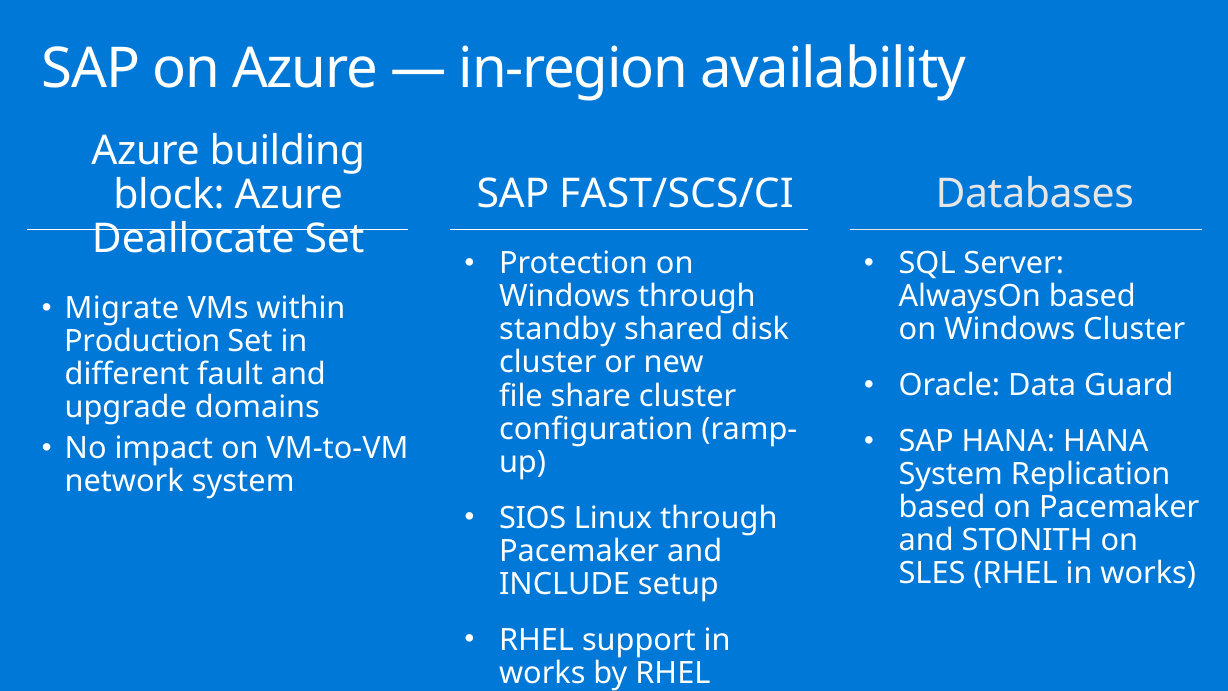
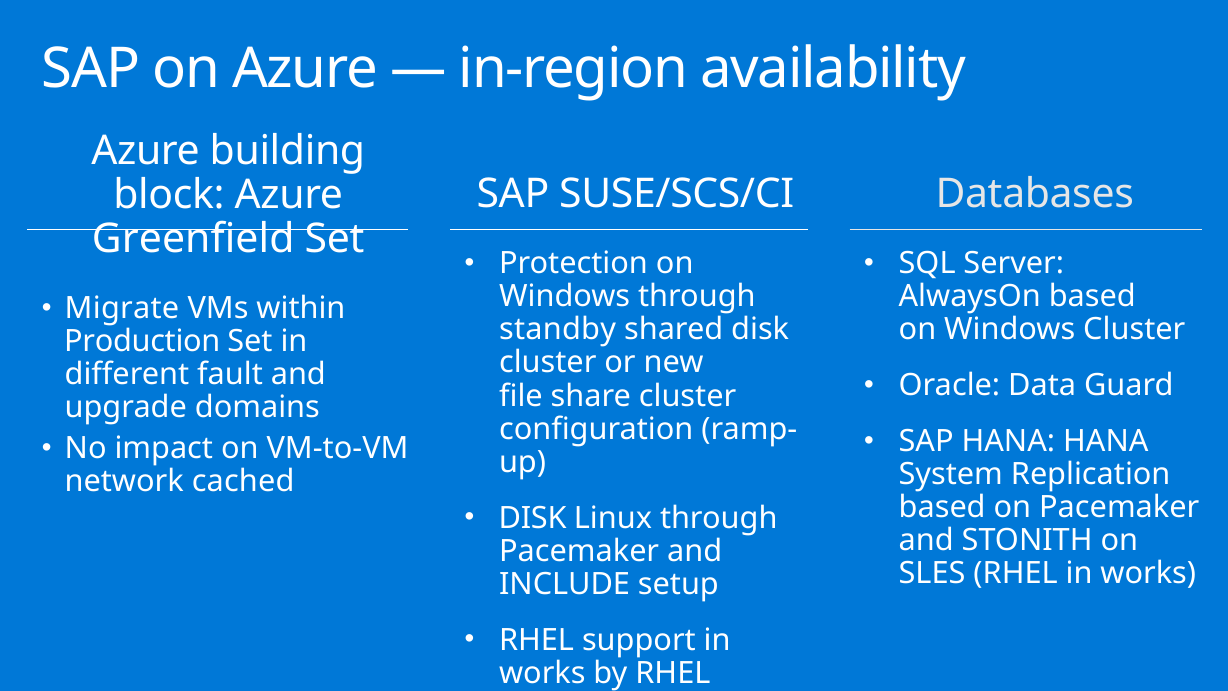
FAST/SCS/CI: FAST/SCS/CI -> SUSE/SCS/CI
Deallocate: Deallocate -> Greenfield
network system: system -> cached
SIOS at (533, 518): SIOS -> DISK
